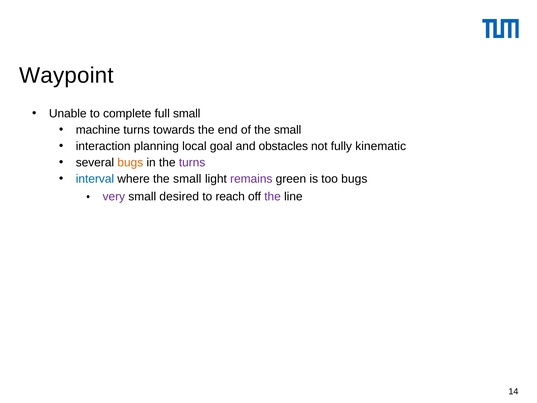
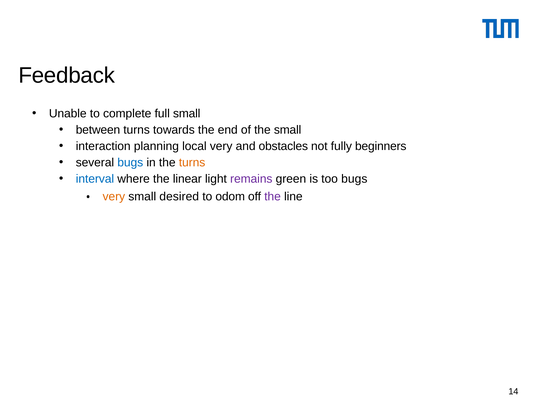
Waypoint: Waypoint -> Feedback
machine: machine -> between
local goal: goal -> very
kinematic: kinematic -> beginners
bugs at (130, 162) colour: orange -> blue
turns at (192, 162) colour: purple -> orange
where the small: small -> linear
very at (114, 197) colour: purple -> orange
reach: reach -> odom
